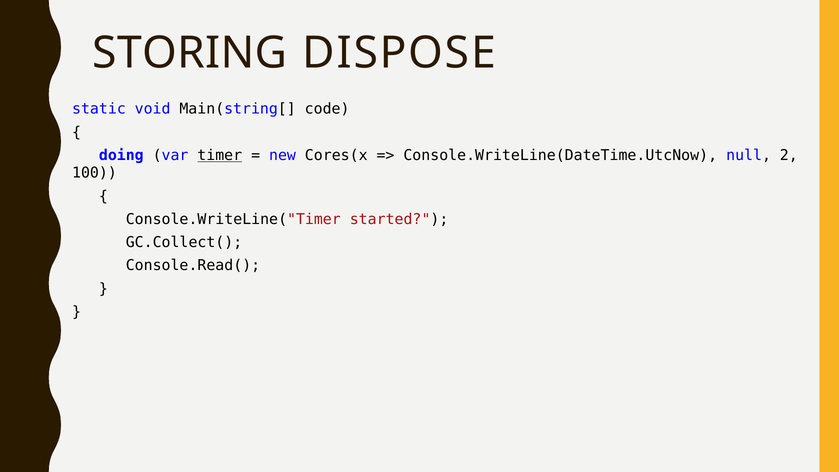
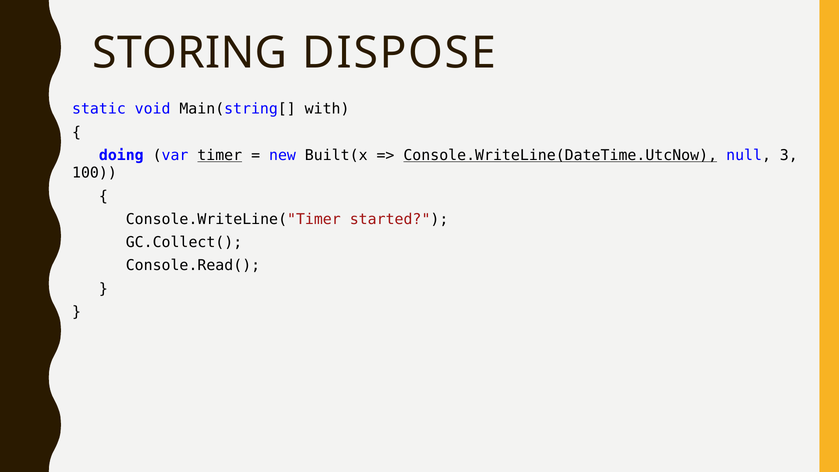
code: code -> with
Cores(x: Cores(x -> Built(x
Console.WriteLine(DateTime.UtcNow underline: none -> present
2: 2 -> 3
